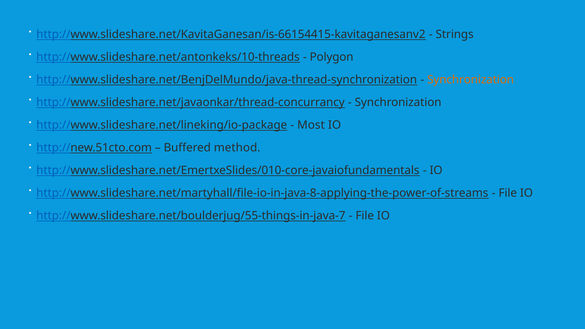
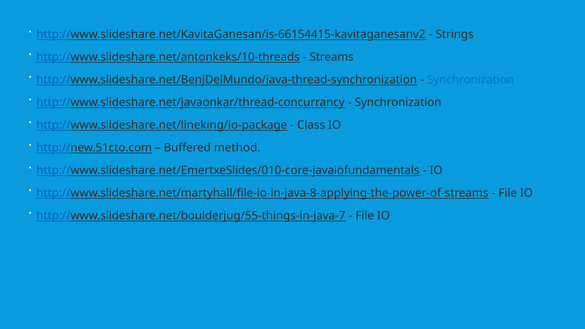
Polygon: Polygon -> Streams
Synchronization at (471, 80) colour: orange -> blue
Most: Most -> Class
